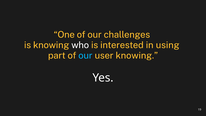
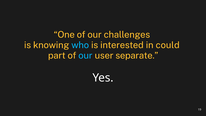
who colour: white -> light blue
using: using -> could
user knowing: knowing -> separate
